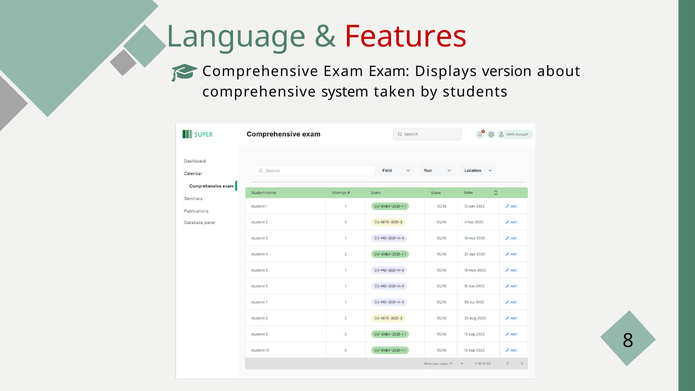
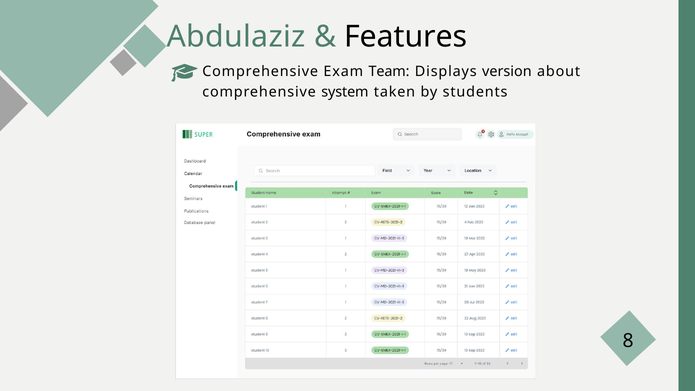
Language: Language -> Abdulaziz
Features colour: red -> black
Exam Exam: Exam -> Team
